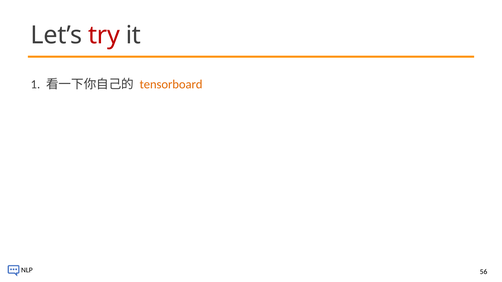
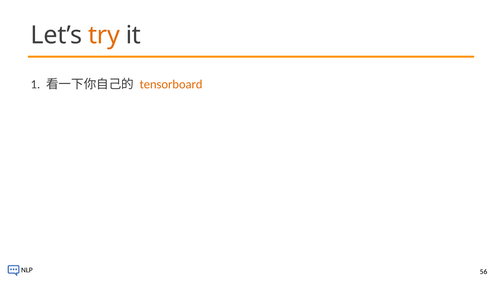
try colour: red -> orange
